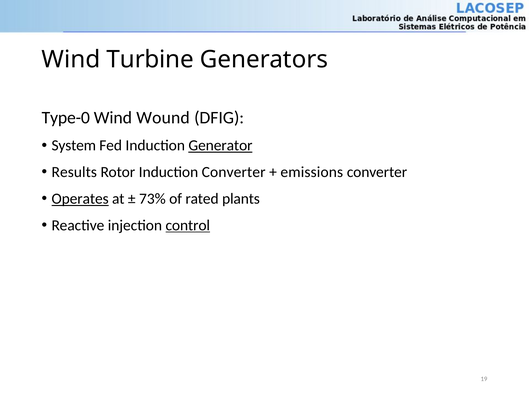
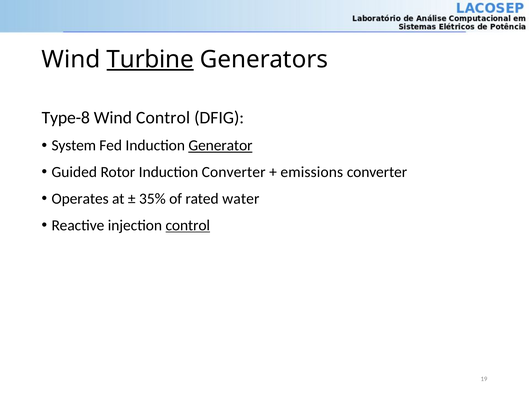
Turbine underline: none -> present
Type-0: Type-0 -> Type-8
Wind Wound: Wound -> Control
Results: Results -> Guided
Operates underline: present -> none
73%: 73% -> 35%
plants: plants -> water
